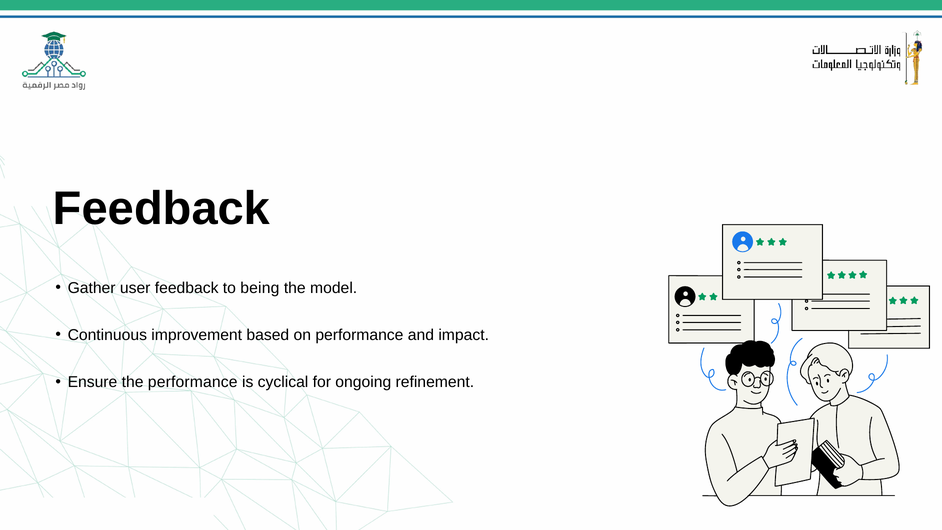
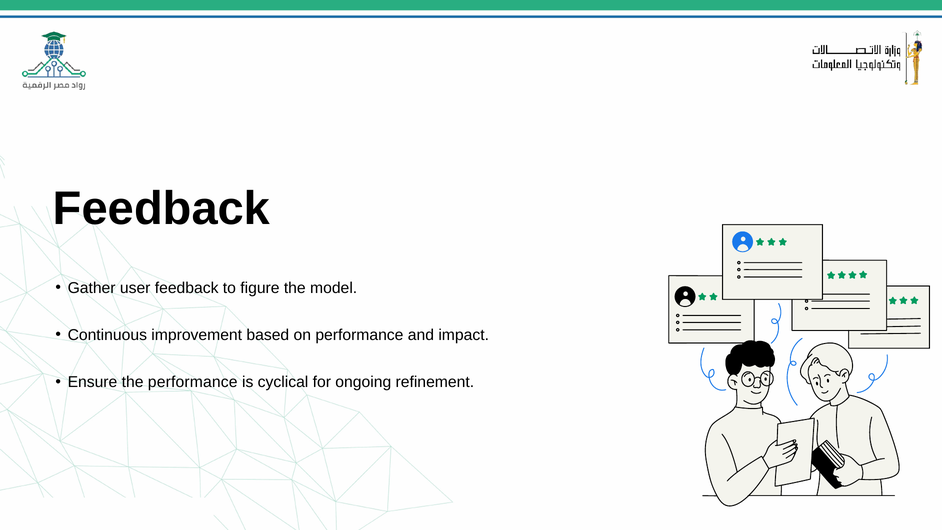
being: being -> figure
